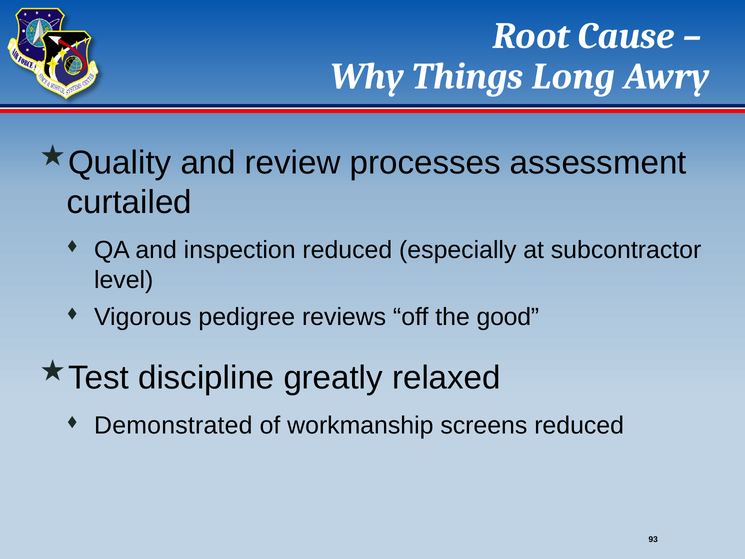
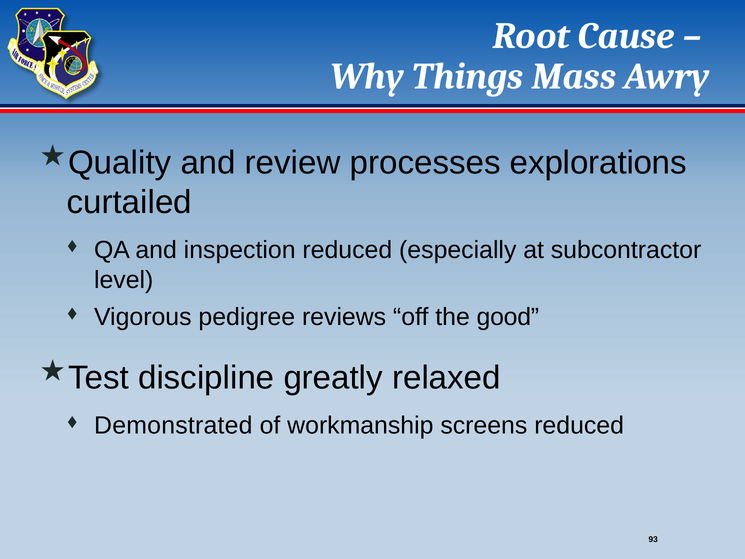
Long: Long -> Mass
assessment: assessment -> explorations
